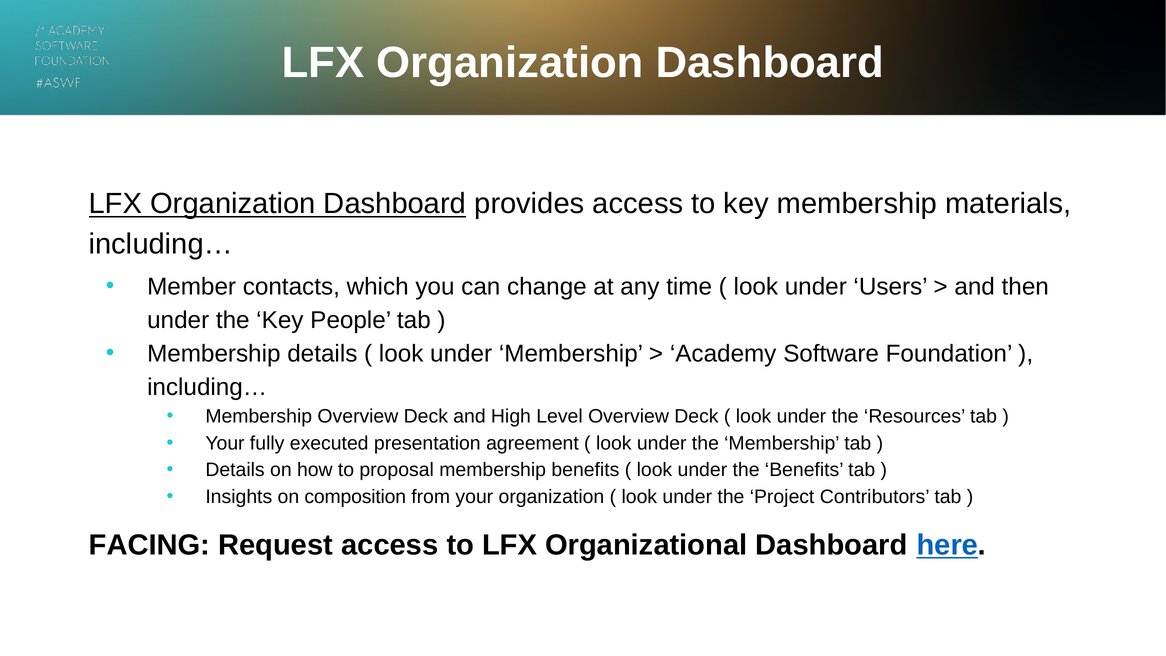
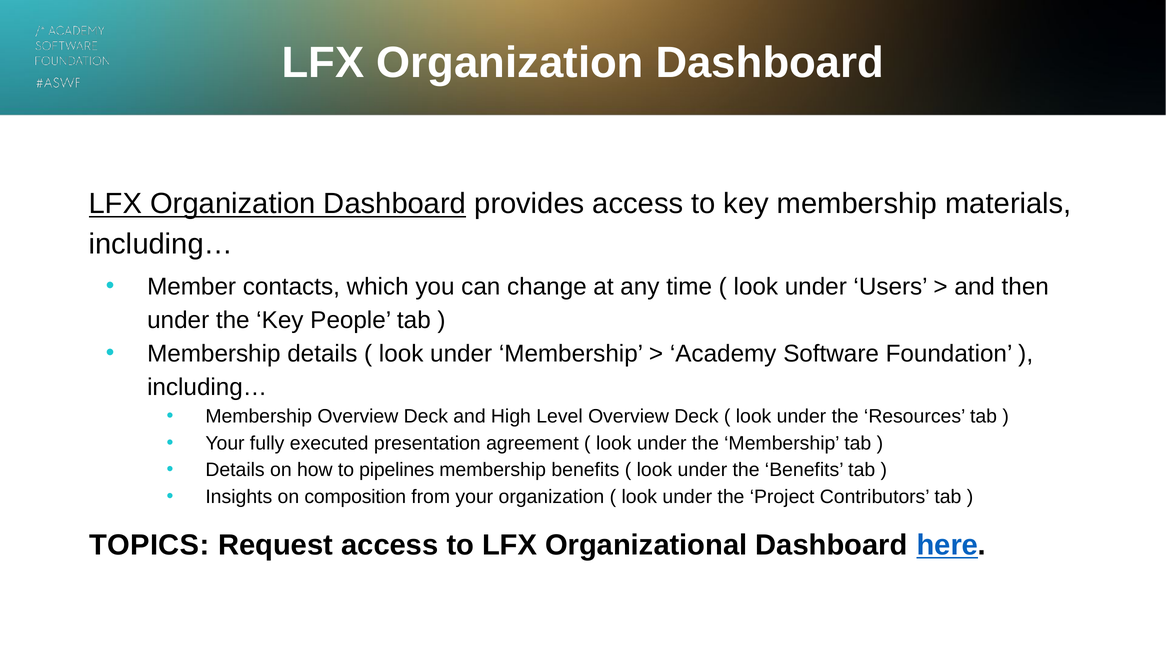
proposal: proposal -> pipelines
FACING: FACING -> TOPICS
